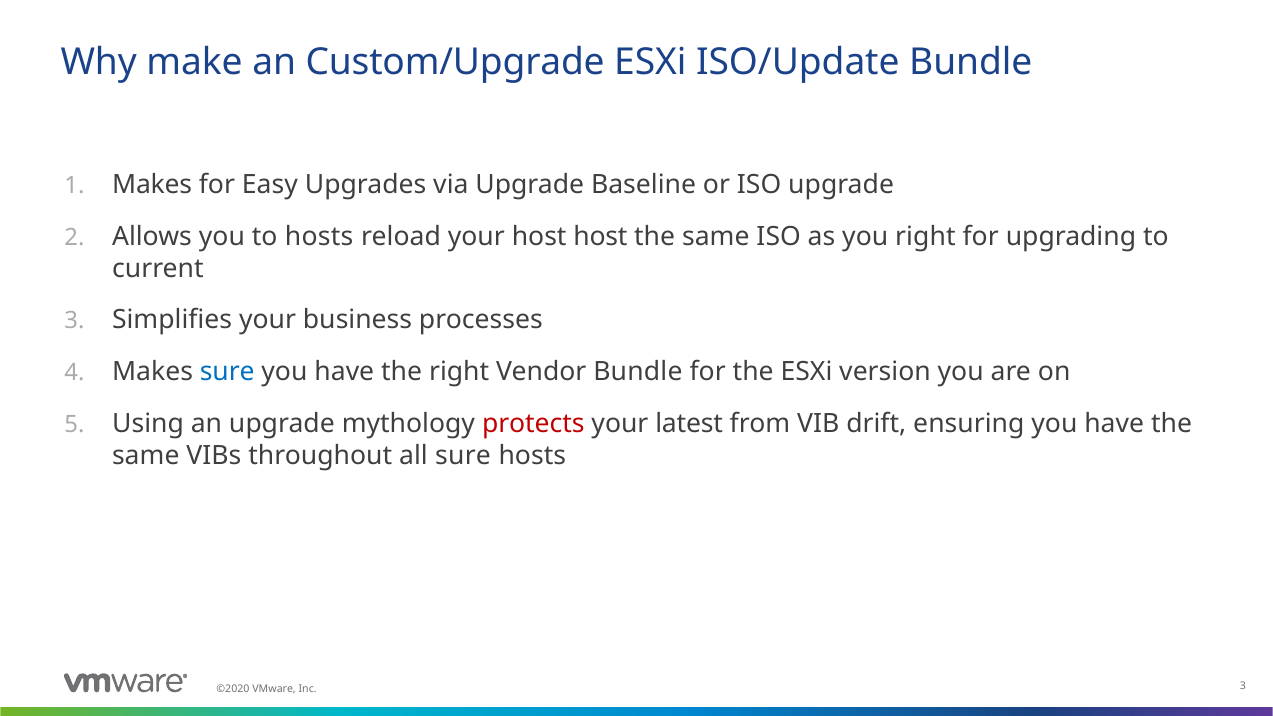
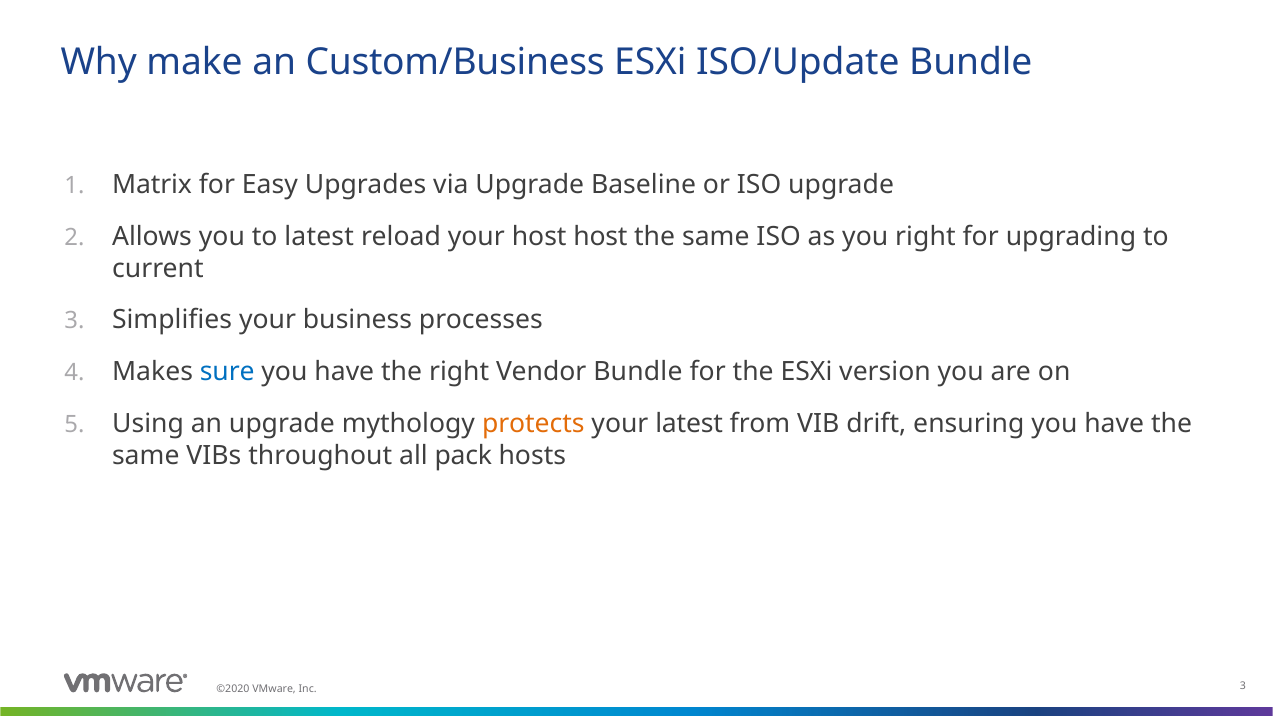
Custom/Upgrade: Custom/Upgrade -> Custom/Business
Makes at (152, 185): Makes -> Matrix
to hosts: hosts -> latest
protects colour: red -> orange
all sure: sure -> pack
